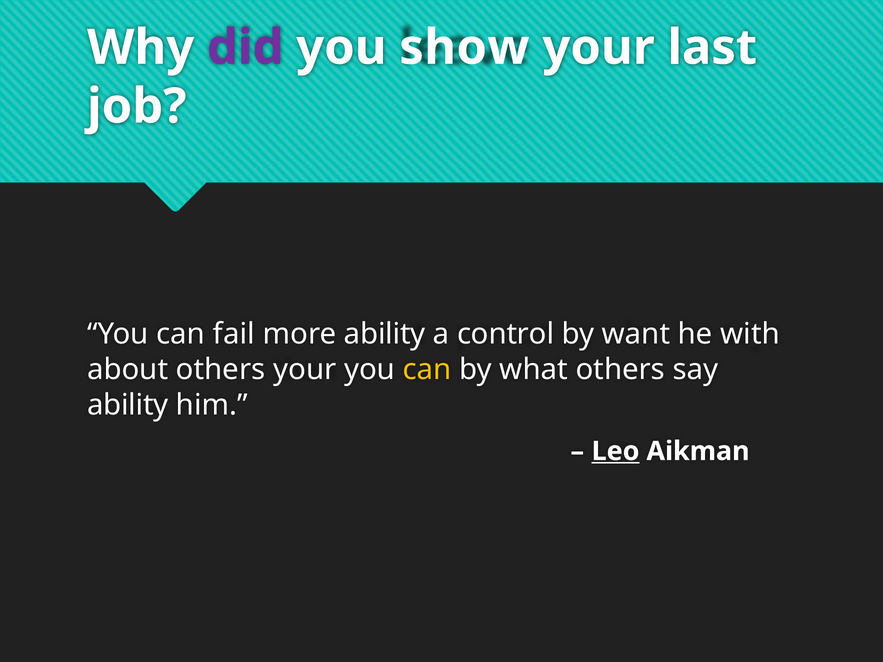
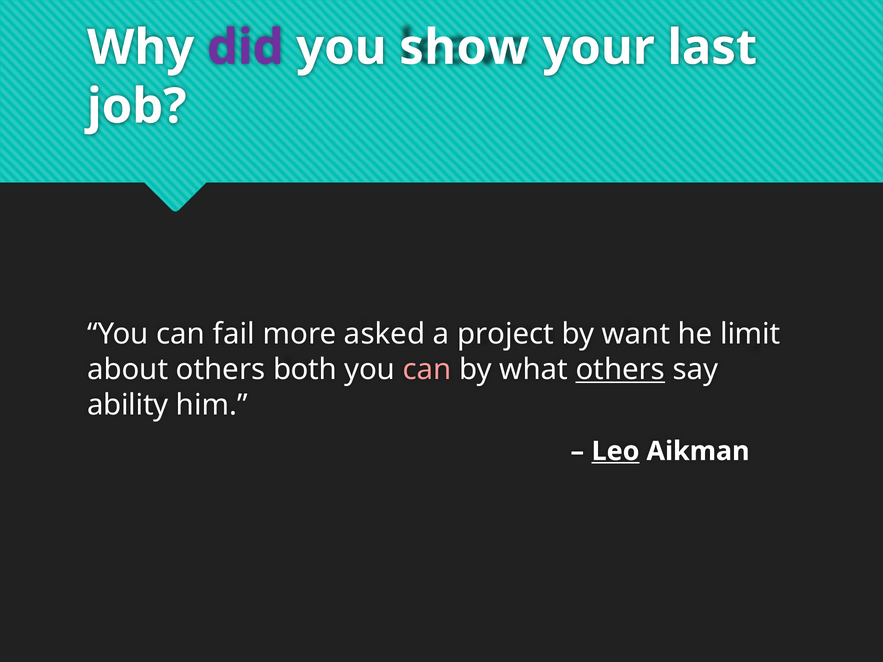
more ability: ability -> asked
control: control -> project
with: with -> limit
others your: your -> both
can at (427, 370) colour: yellow -> pink
others at (620, 370) underline: none -> present
